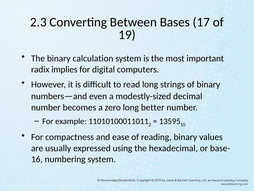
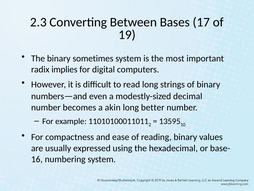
calculation: calculation -> sometimes
zero: zero -> akin
